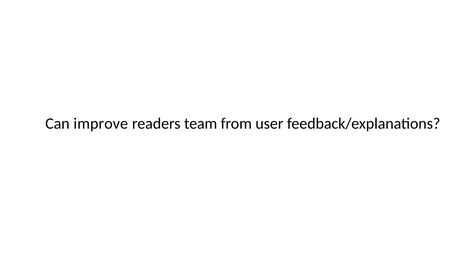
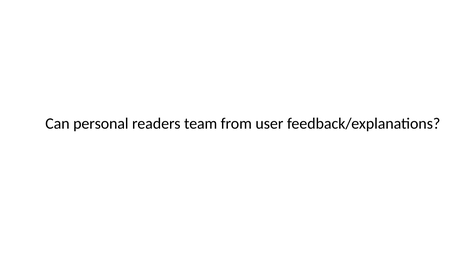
improve: improve -> personal
